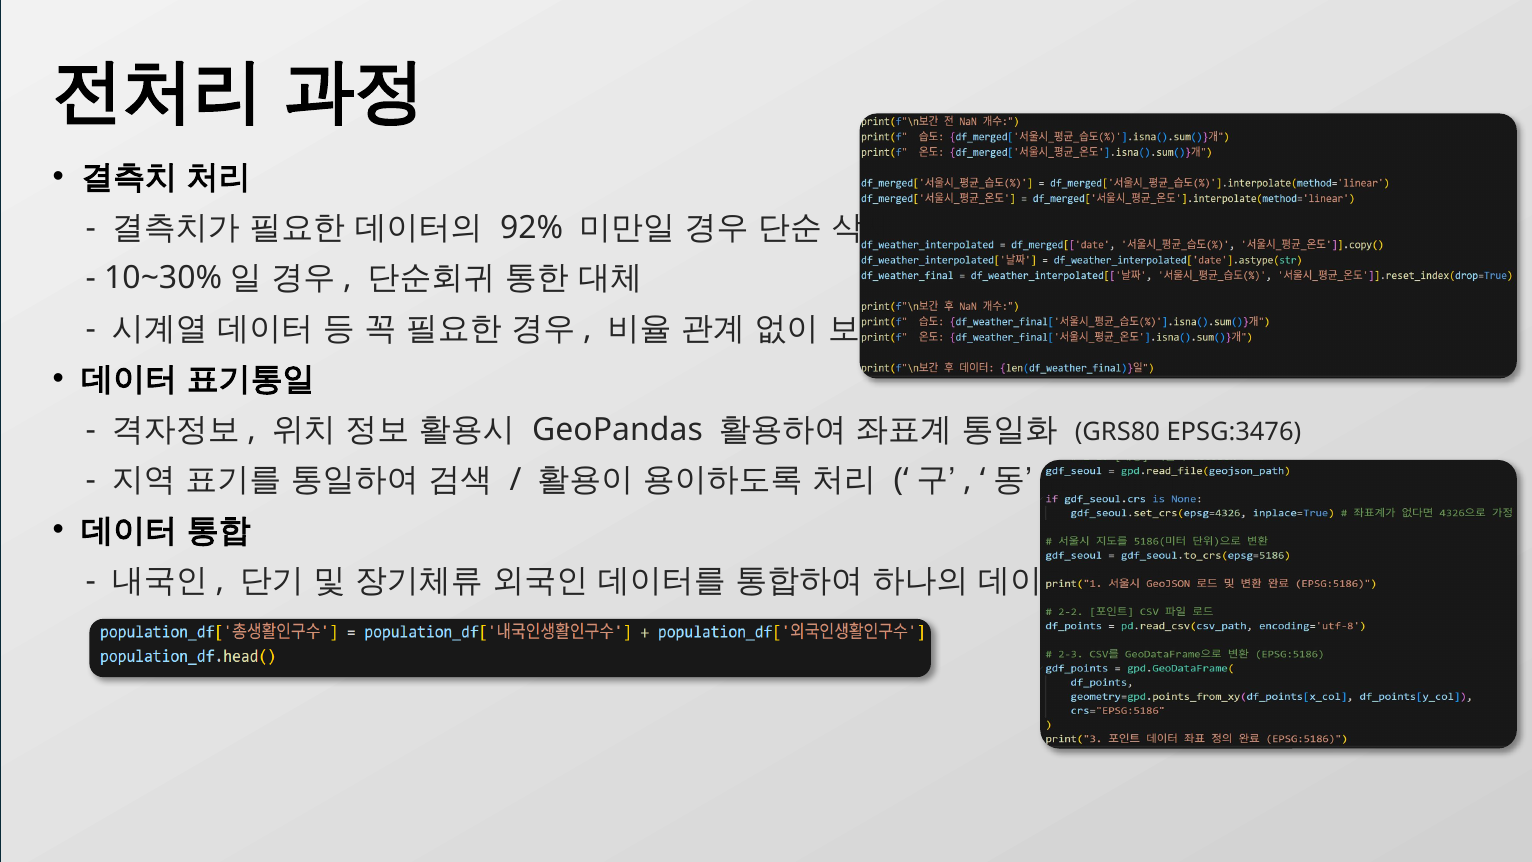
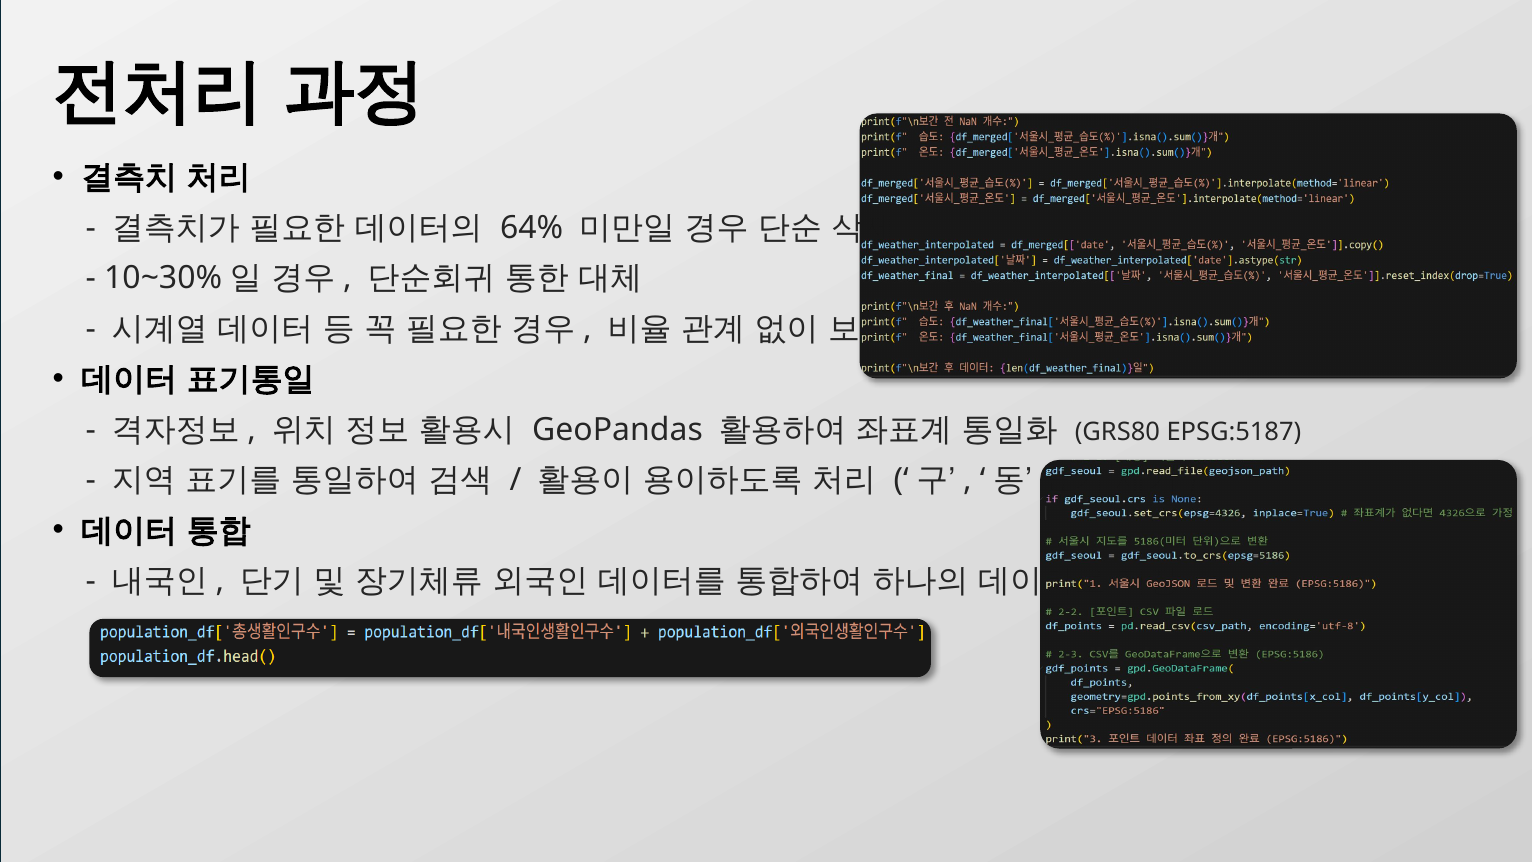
92%: 92% -> 64%
EPSG:3476: EPSG:3476 -> EPSG:5187
